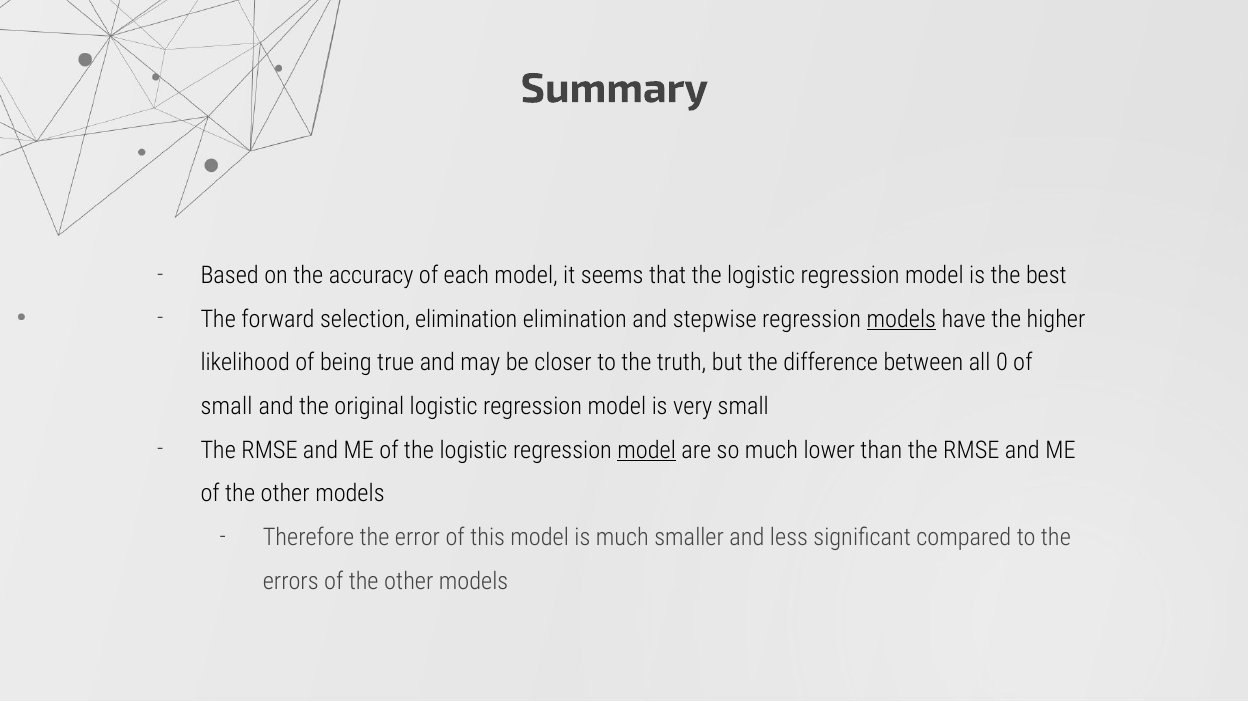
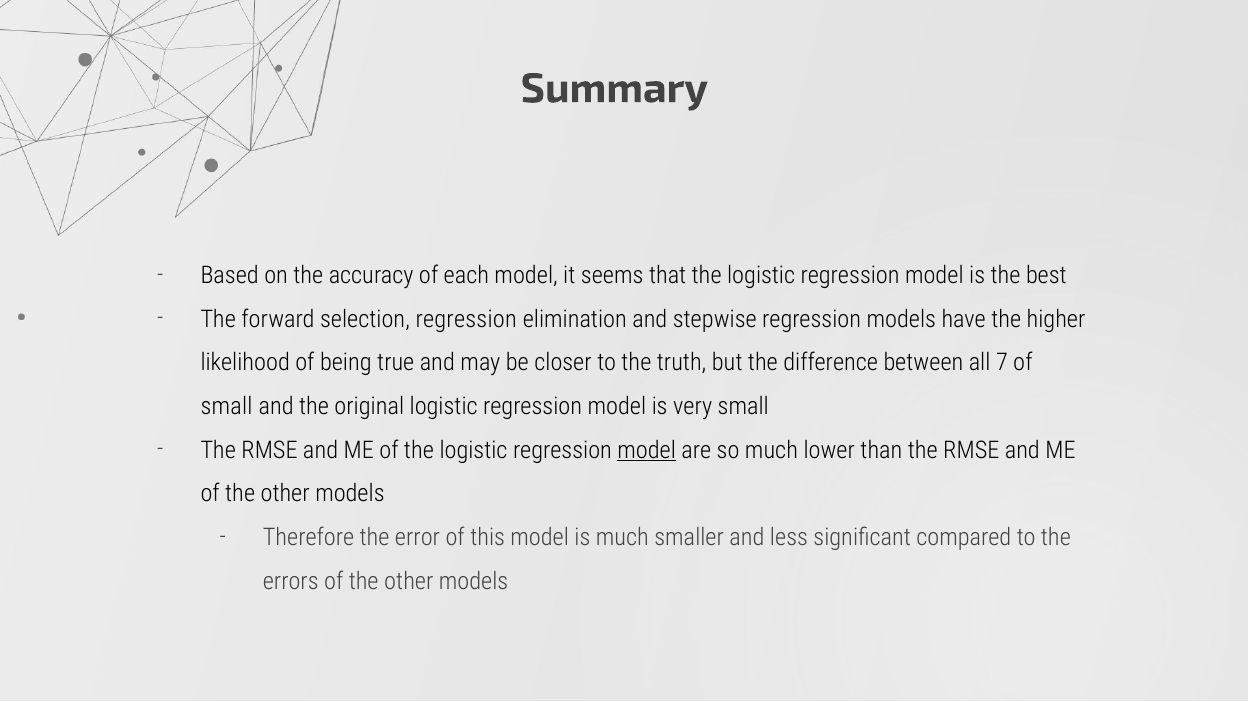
selection elimination: elimination -> regression
models at (901, 319) underline: present -> none
0: 0 -> 7
